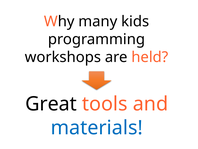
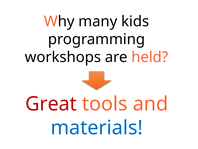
Great colour: black -> red
